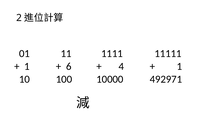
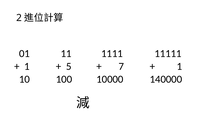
6: 6 -> 5
4: 4 -> 7
492971: 492971 -> 140000
